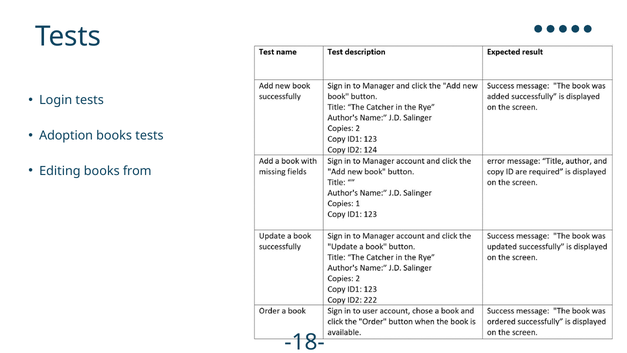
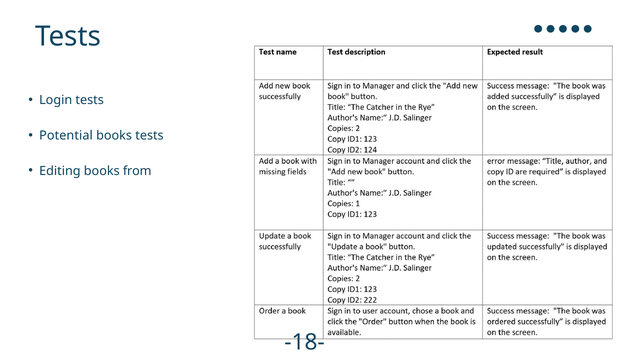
Adoption: Adoption -> Potential
